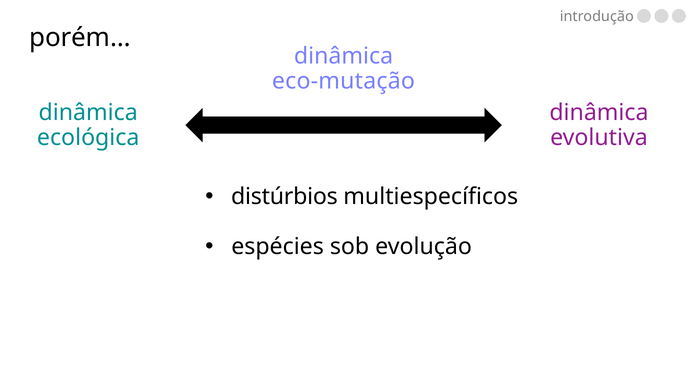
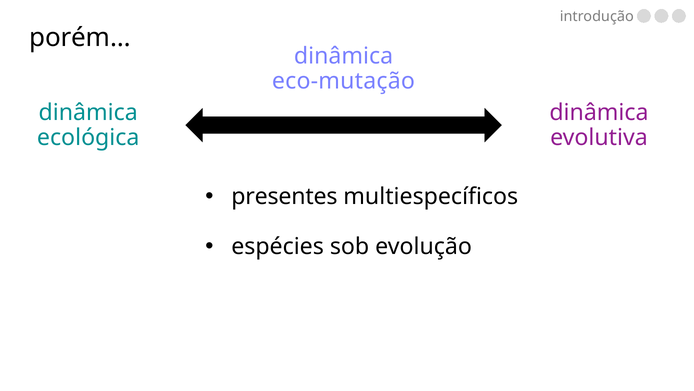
distúrbios: distúrbios -> presentes
